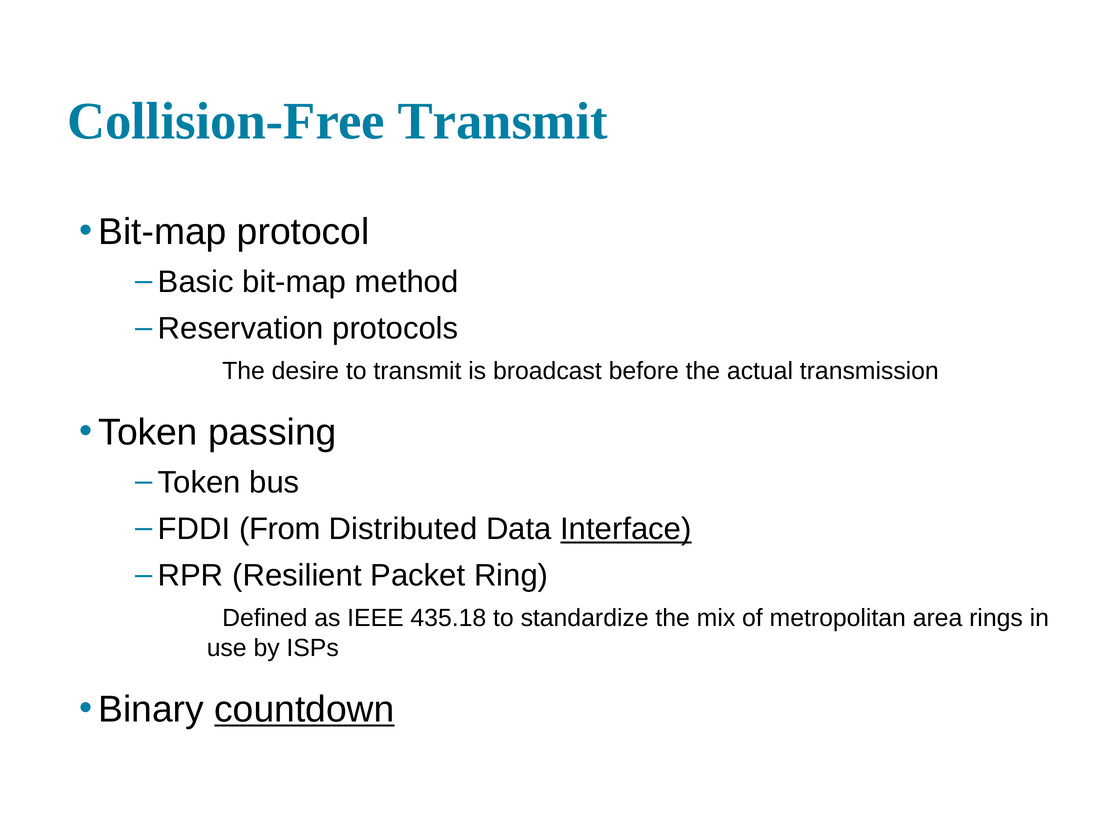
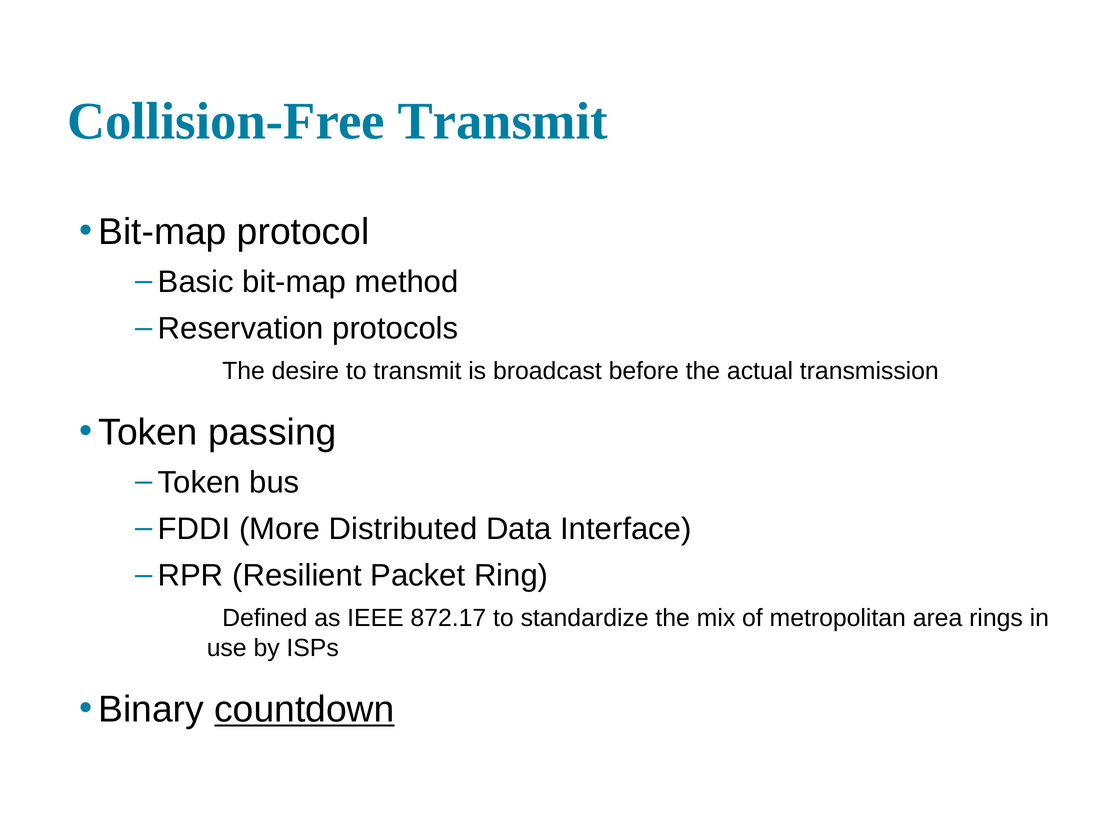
From: From -> More
Interface underline: present -> none
435.18: 435.18 -> 872.17
